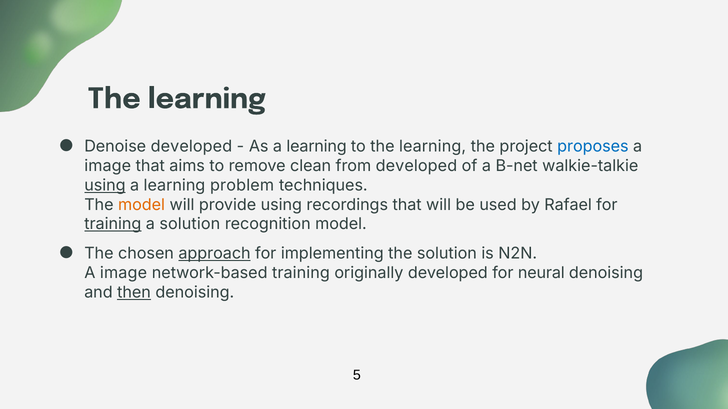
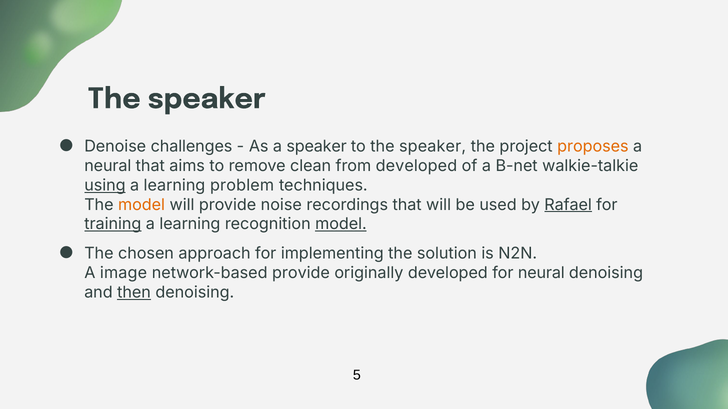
learning at (207, 99): learning -> speaker
Denoise developed: developed -> challenges
As a learning: learning -> speaker
to the learning: learning -> speaker
proposes colour: blue -> orange
image at (108, 166): image -> neural
provide using: using -> noise
Rafael underline: none -> present
solution at (190, 224): solution -> learning
model at (341, 224) underline: none -> present
approach underline: present -> none
network-based training: training -> provide
